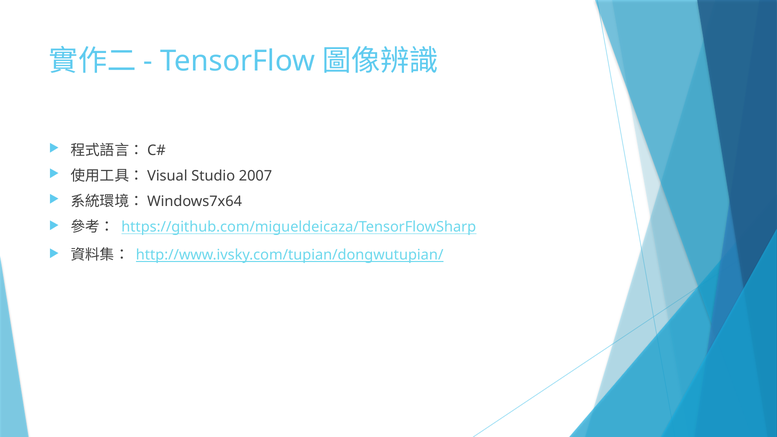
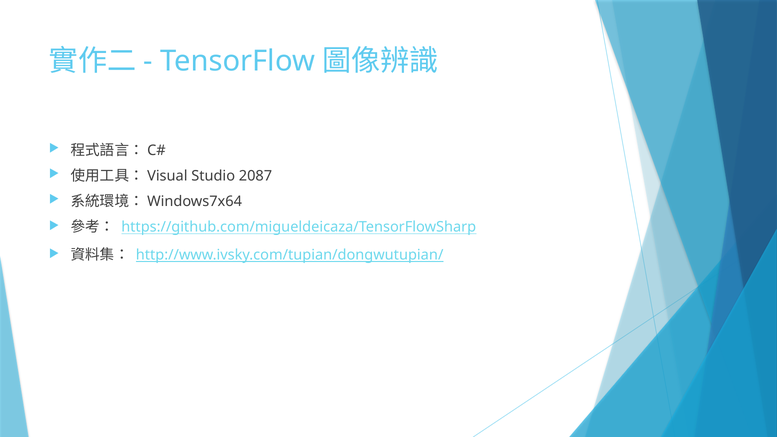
2007: 2007 -> 2087
